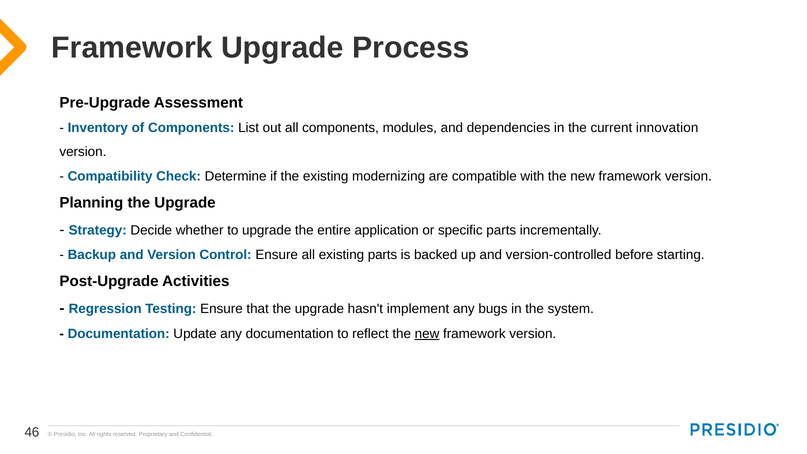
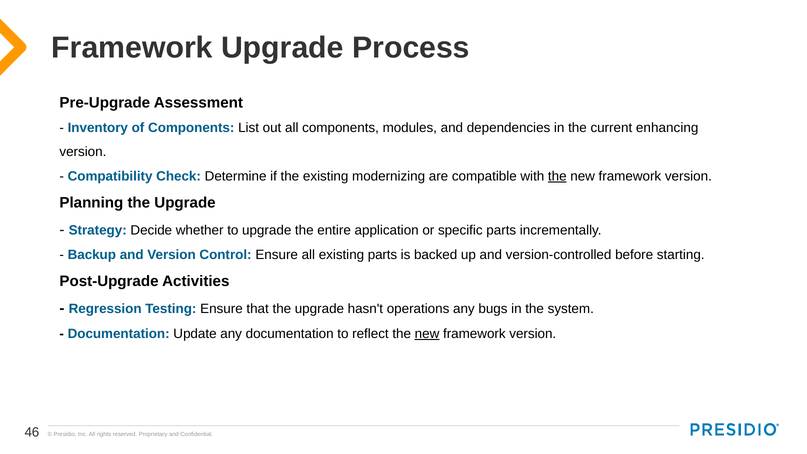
innovation: innovation -> enhancing
the at (557, 176) underline: none -> present
implement: implement -> operations
